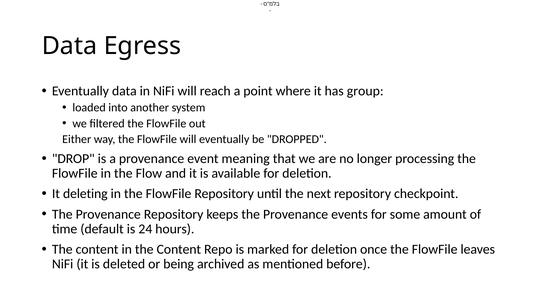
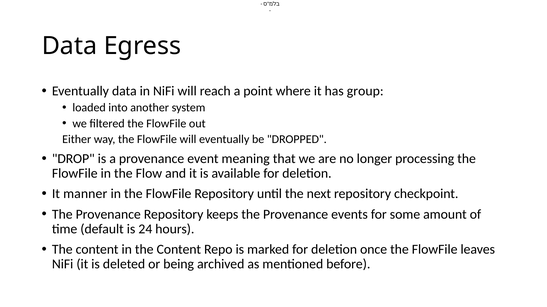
deleting: deleting -> manner
